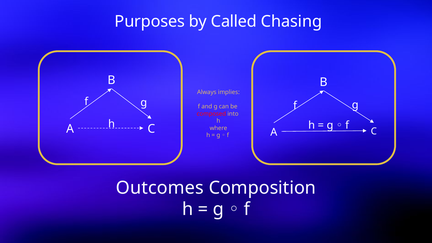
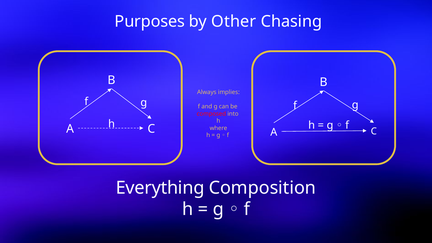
Called: Called -> Other
Outcomes: Outcomes -> Everything
